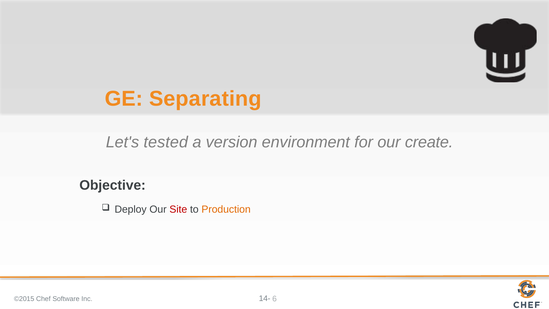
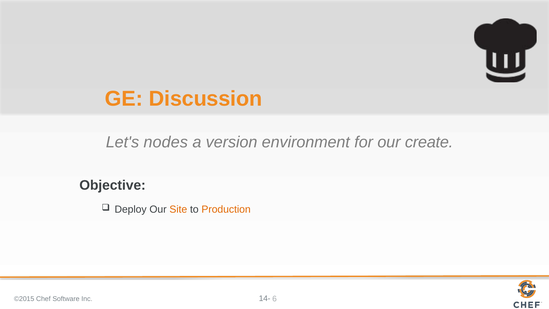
Separating: Separating -> Discussion
tested: tested -> nodes
Site colour: red -> orange
